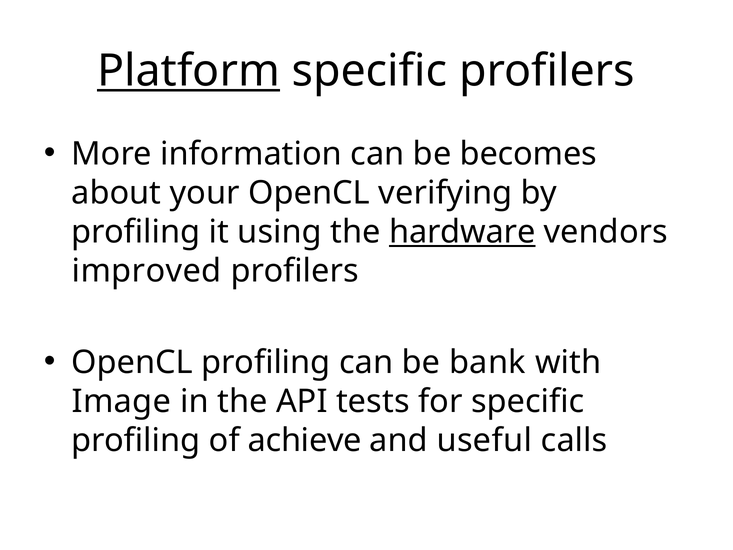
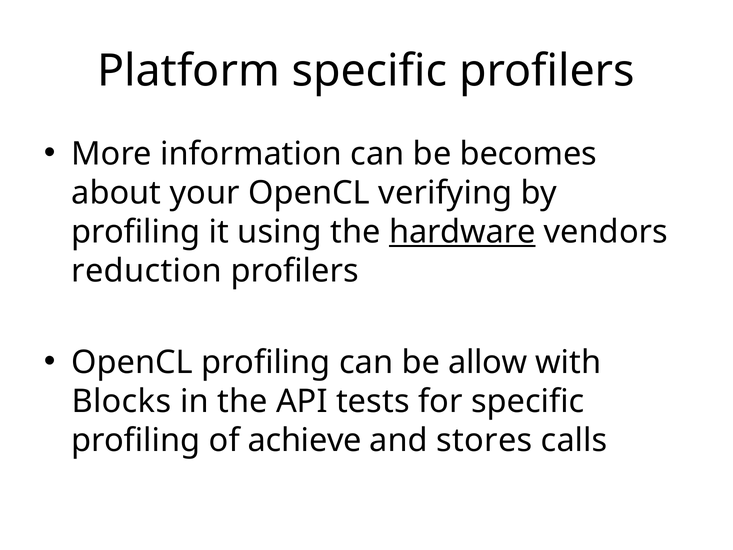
Platform underline: present -> none
improved: improved -> reduction
bank: bank -> allow
Image: Image -> Blocks
useful: useful -> stores
